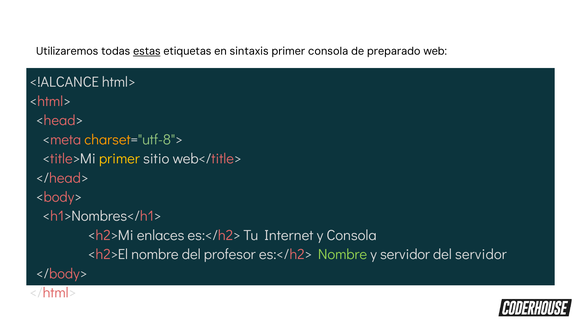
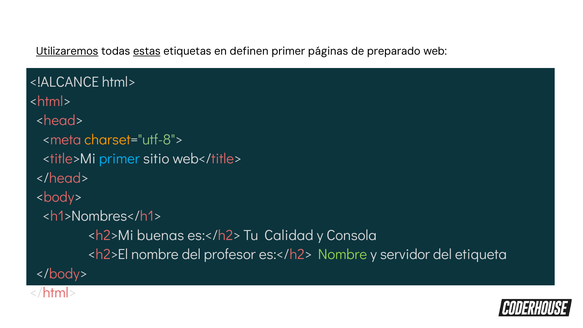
Utilizaremos underline: none -> present
sintaxis: sintaxis -> definen
primer consola: consola -> páginas
primer at (119, 159) colour: yellow -> light blue
enlaces: enlaces -> buenas
Internet: Internet -> Calidad
del servidor: servidor -> etiqueta
